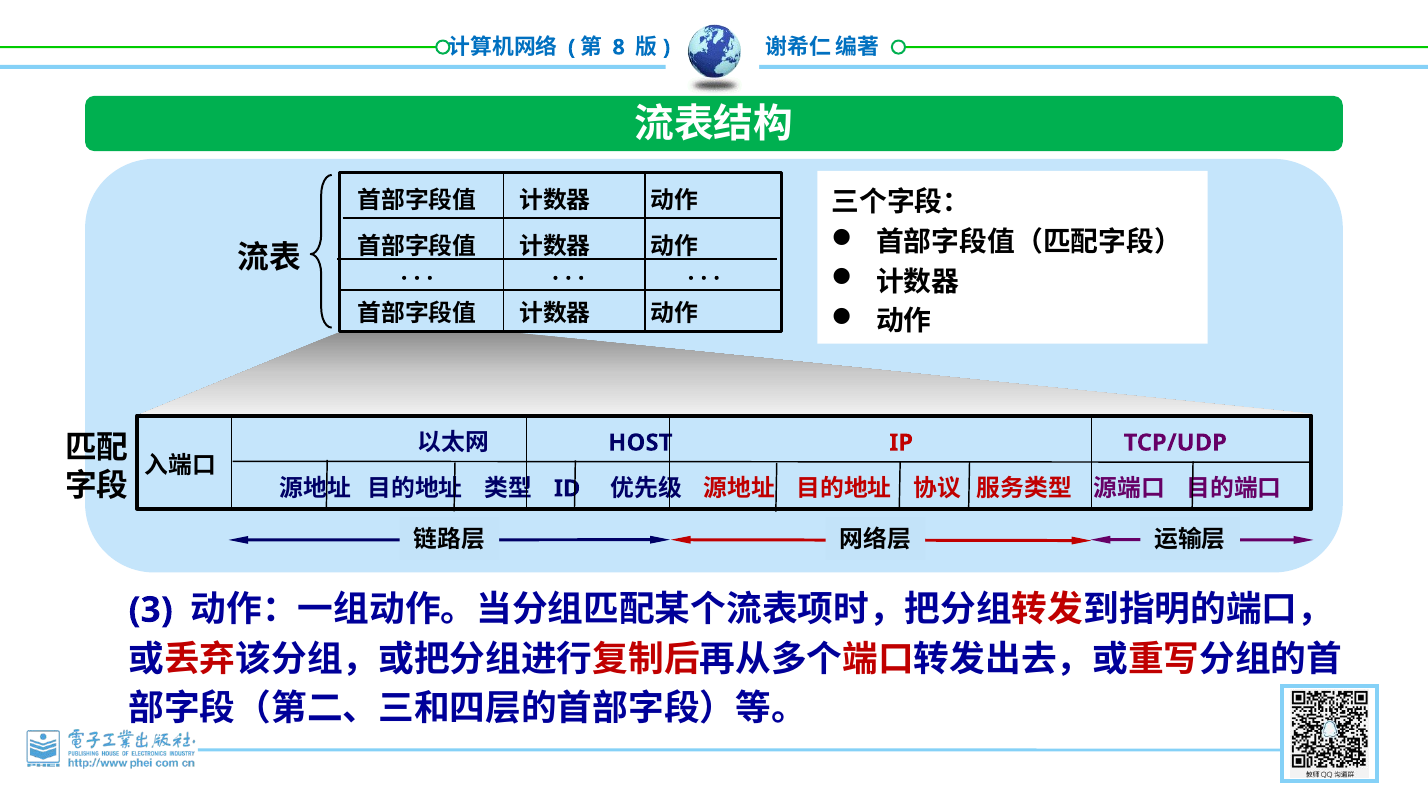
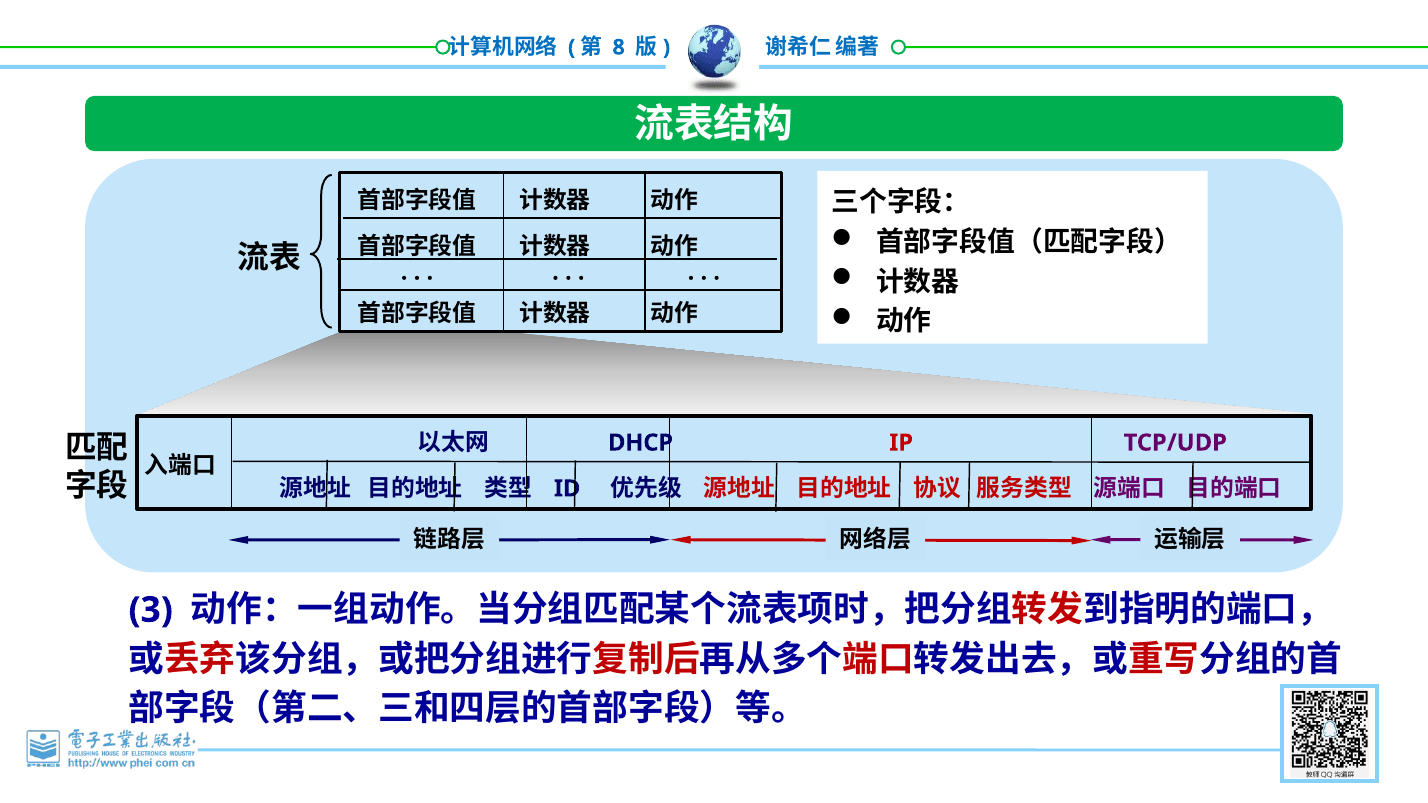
HOST: HOST -> DHCP
